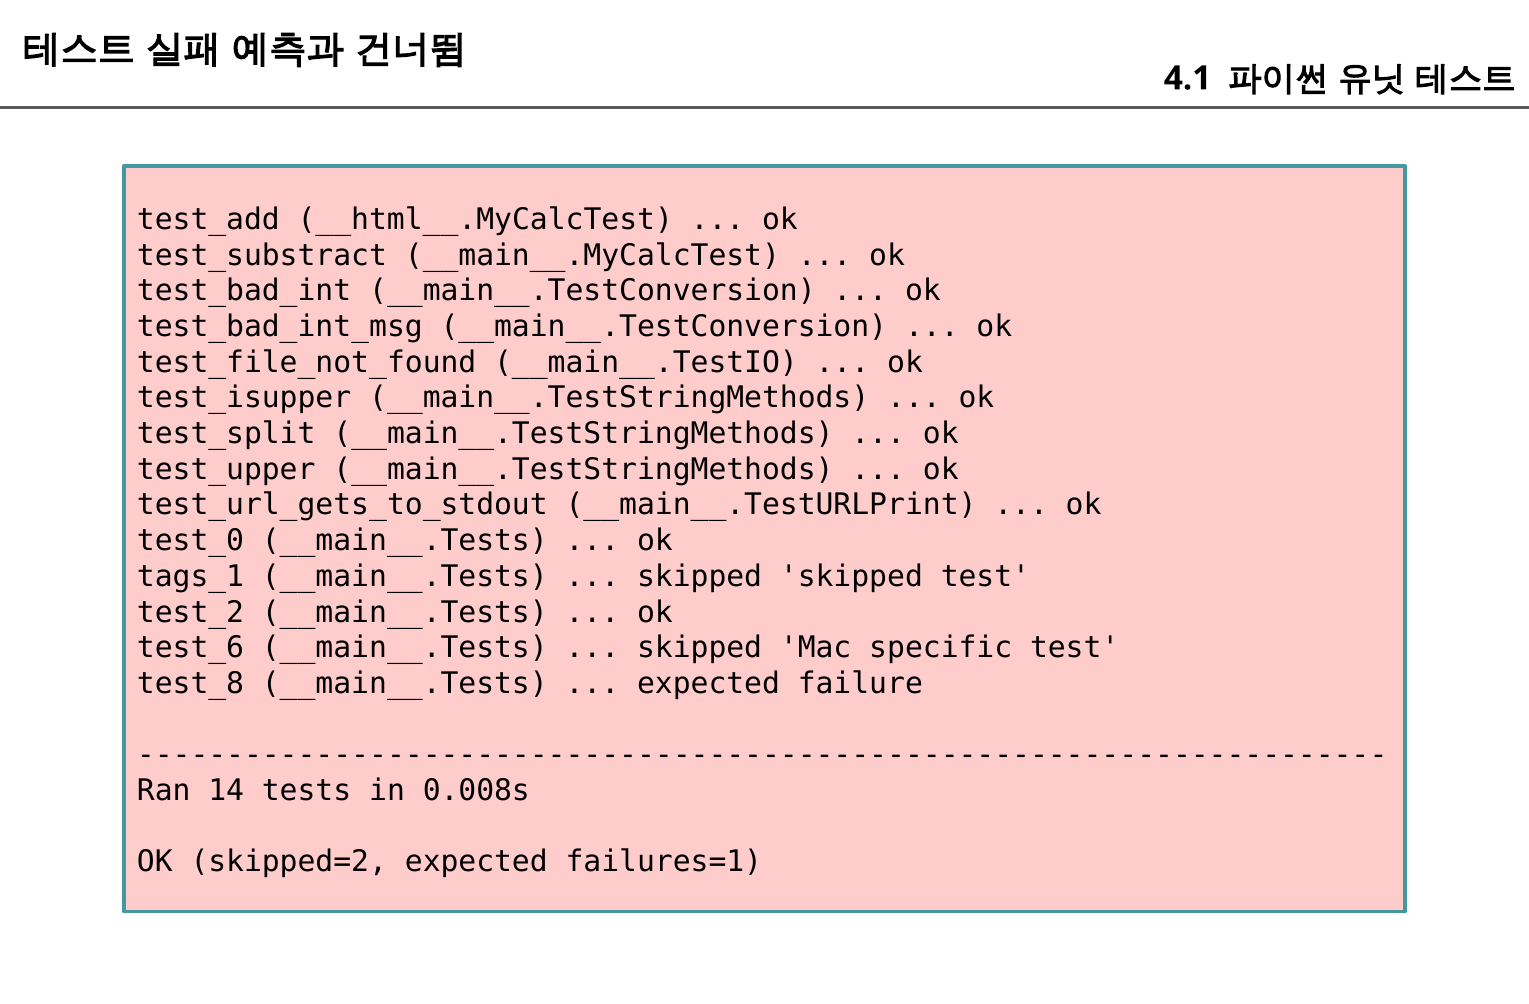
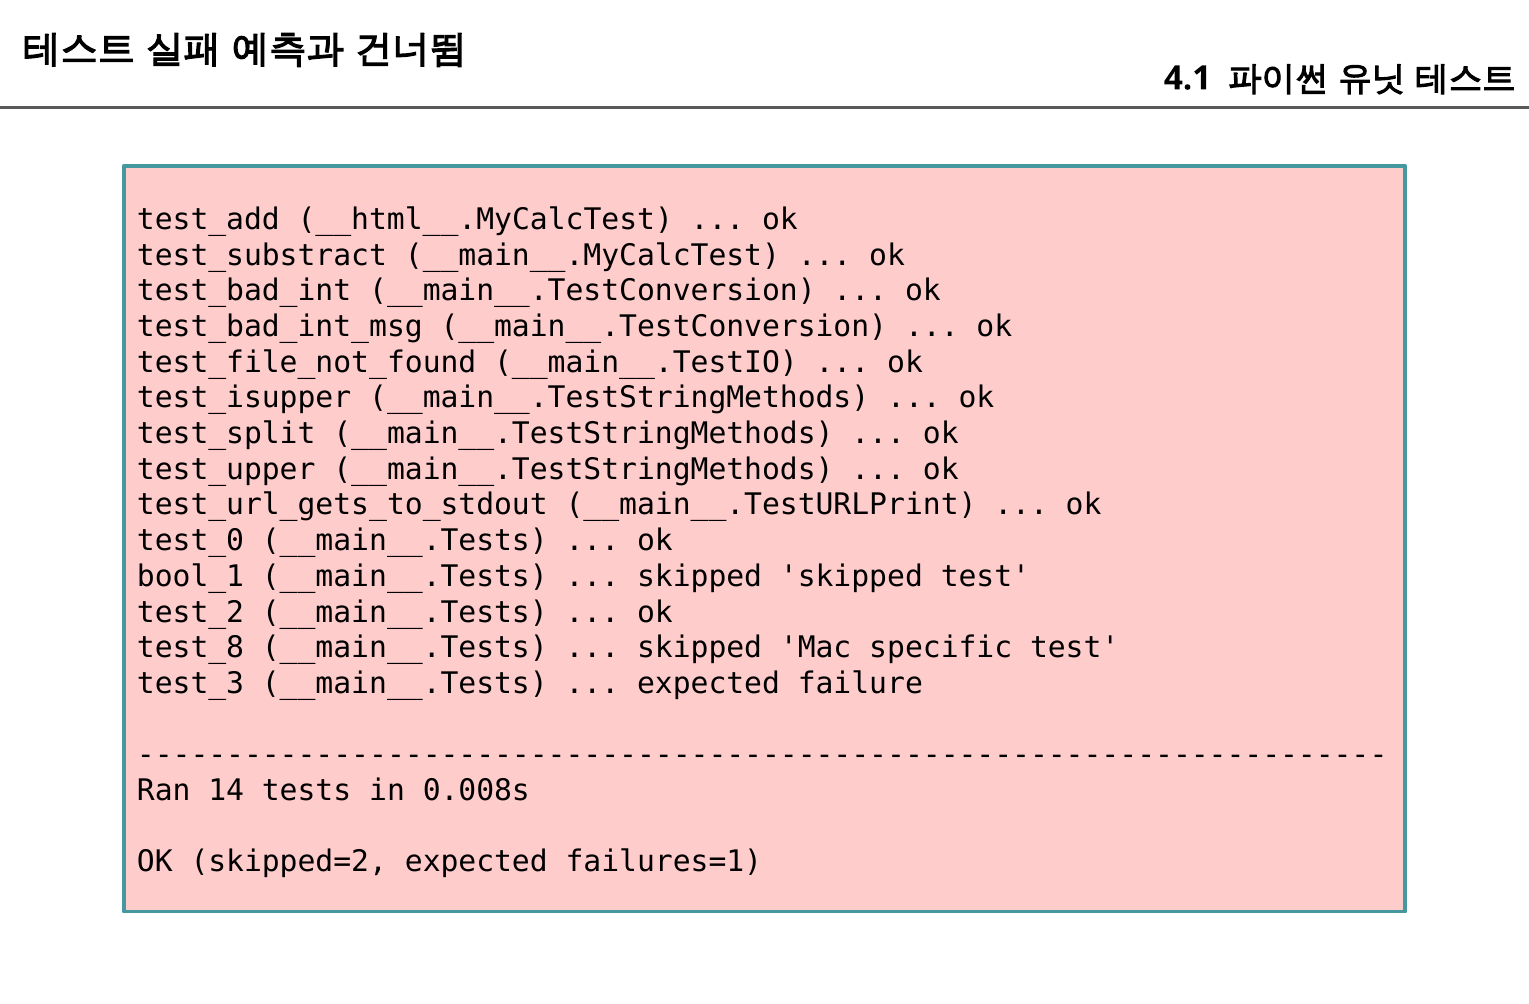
tags_1: tags_1 -> bool_1
test_6: test_6 -> test_8
test_8: test_8 -> test_3
